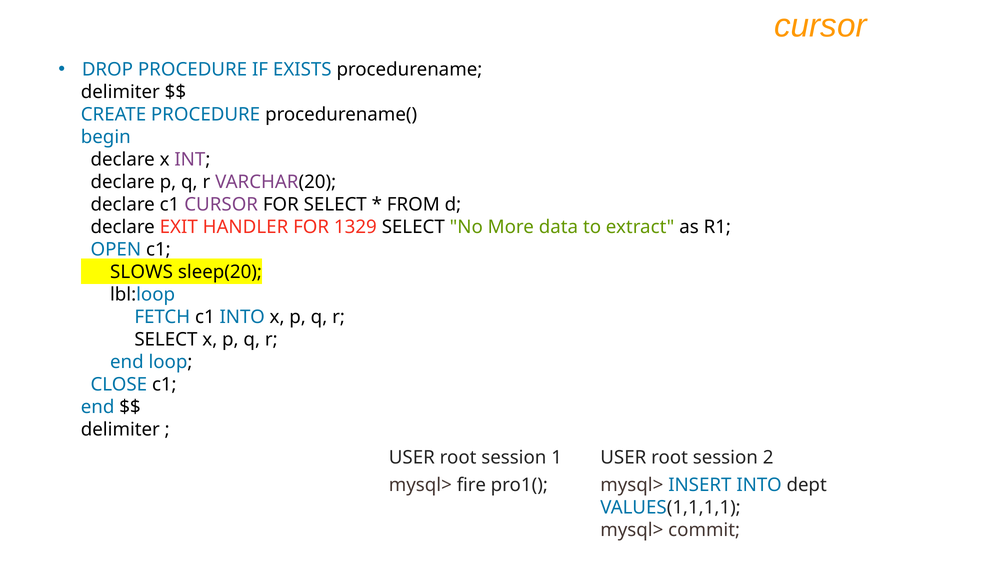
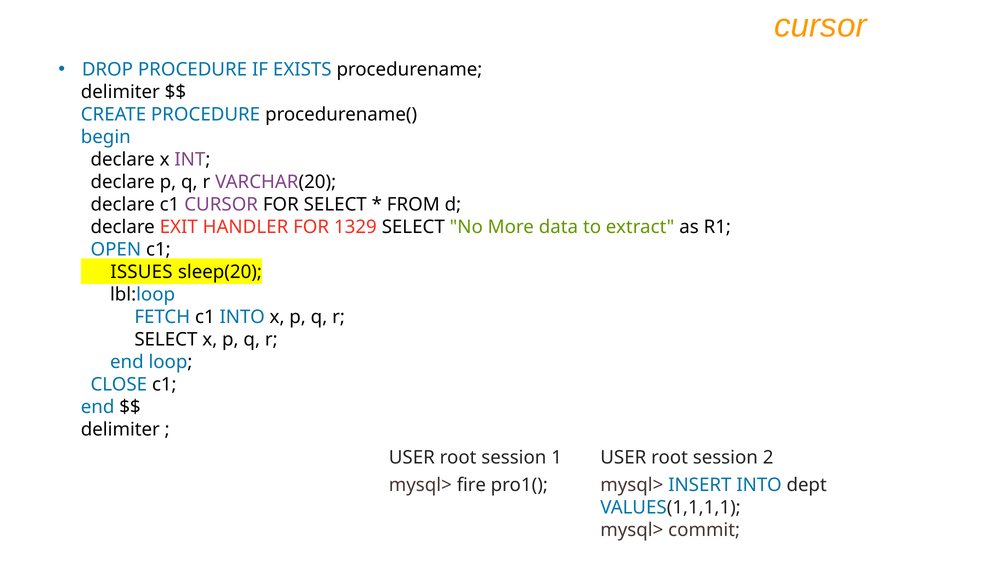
SLOWS: SLOWS -> ISSUES
